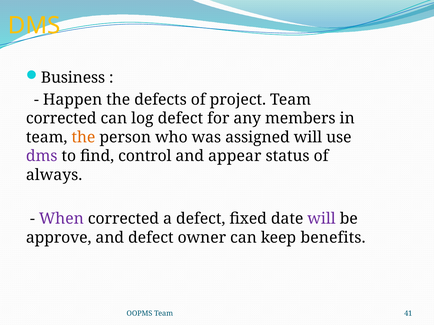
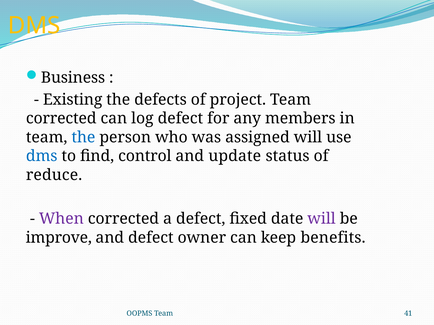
Happen: Happen -> Existing
the at (83, 137) colour: orange -> blue
dms at (42, 156) colour: purple -> blue
appear: appear -> update
always: always -> reduce
approve: approve -> improve
